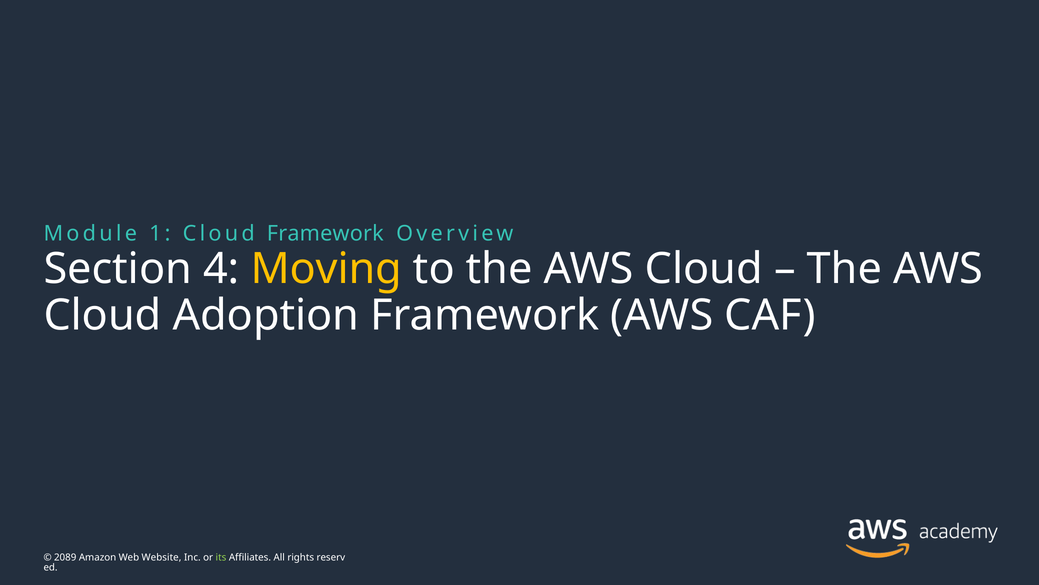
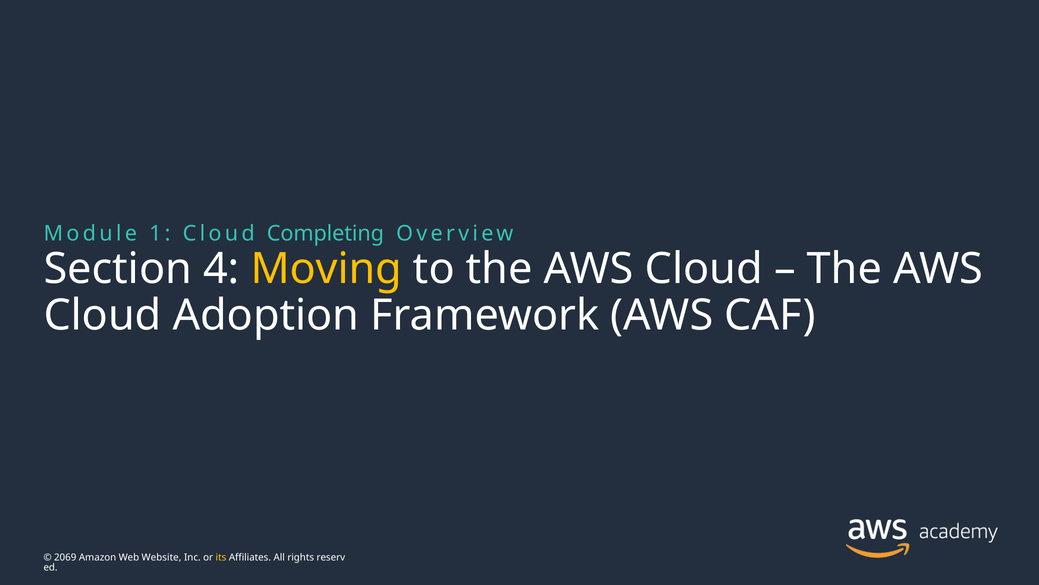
Cloud Framework: Framework -> Completing
2089: 2089 -> 2069
its colour: light green -> yellow
